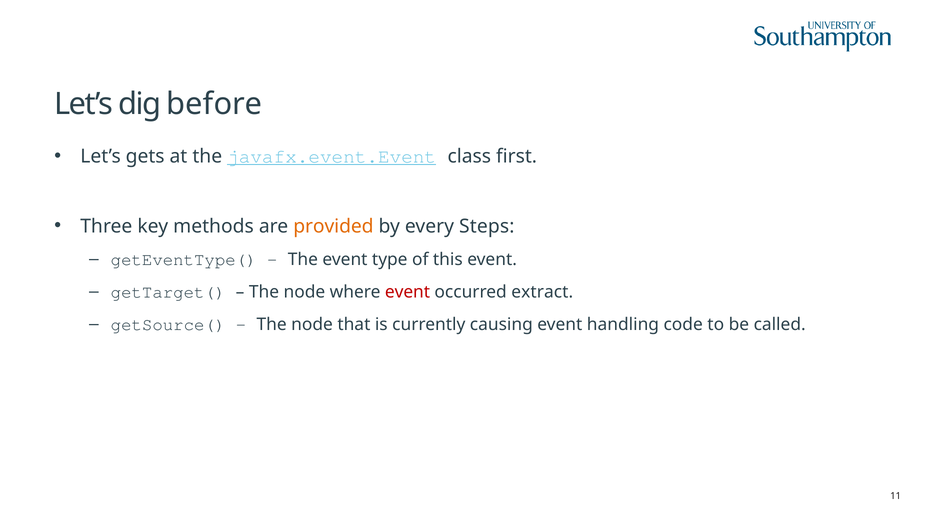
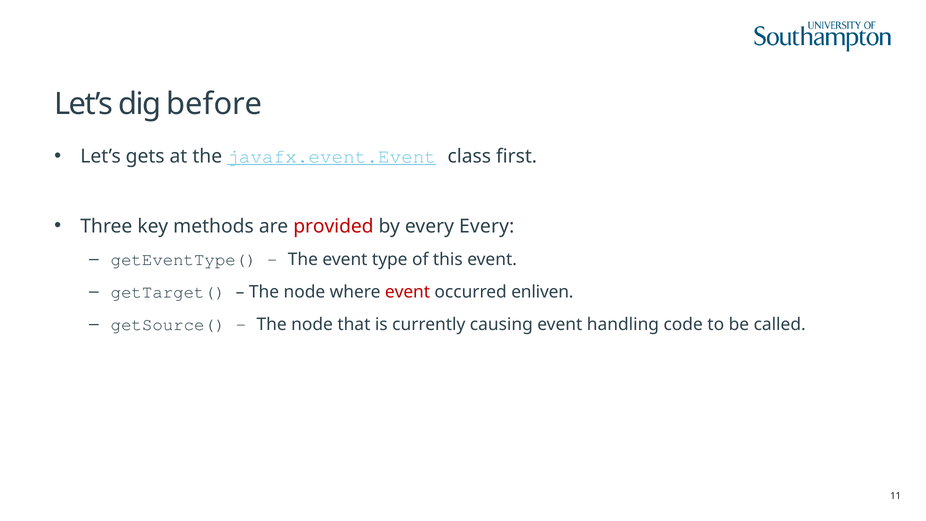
provided colour: orange -> red
every Steps: Steps -> Every
extract: extract -> enliven
